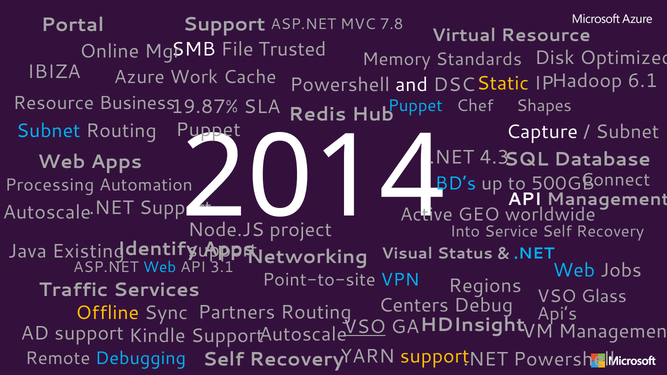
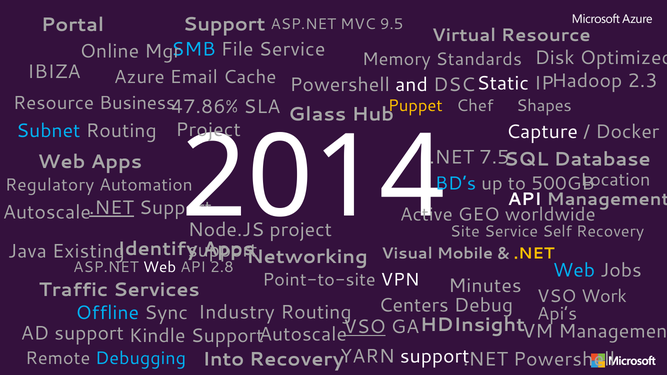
7.8: 7.8 -> 9.5
SMB colour: white -> light blue
File Trusted: Trusted -> Service
Work: Work -> Email
6.1: 6.1 -> 2.3
Static colour: yellow -> white
Puppet at (415, 106) colour: light blue -> yellow
19.87%: 19.87% -> 47.86%
Redis: Redis -> Glass
Puppet at (208, 130): Puppet -> Project
Subnet at (627, 132): Subnet -> Docker
4.3: 4.3 -> 7.5
Connect: Connect -> Location
Processing: Processing -> Regulatory
.NET at (111, 208) underline: none -> present
Into: Into -> Site
Status: Status -> Mobile
.NET at (534, 254) colour: light blue -> yellow
Web at (159, 267) colour: light blue -> white
3.1: 3.1 -> 2.8
VPN colour: light blue -> white
Regions: Regions -> Minutes
Glass: Glass -> Work
Partners: Partners -> Industry
Offline colour: yellow -> light blue
support at (435, 356) colour: yellow -> white
Self at (223, 359): Self -> Into
